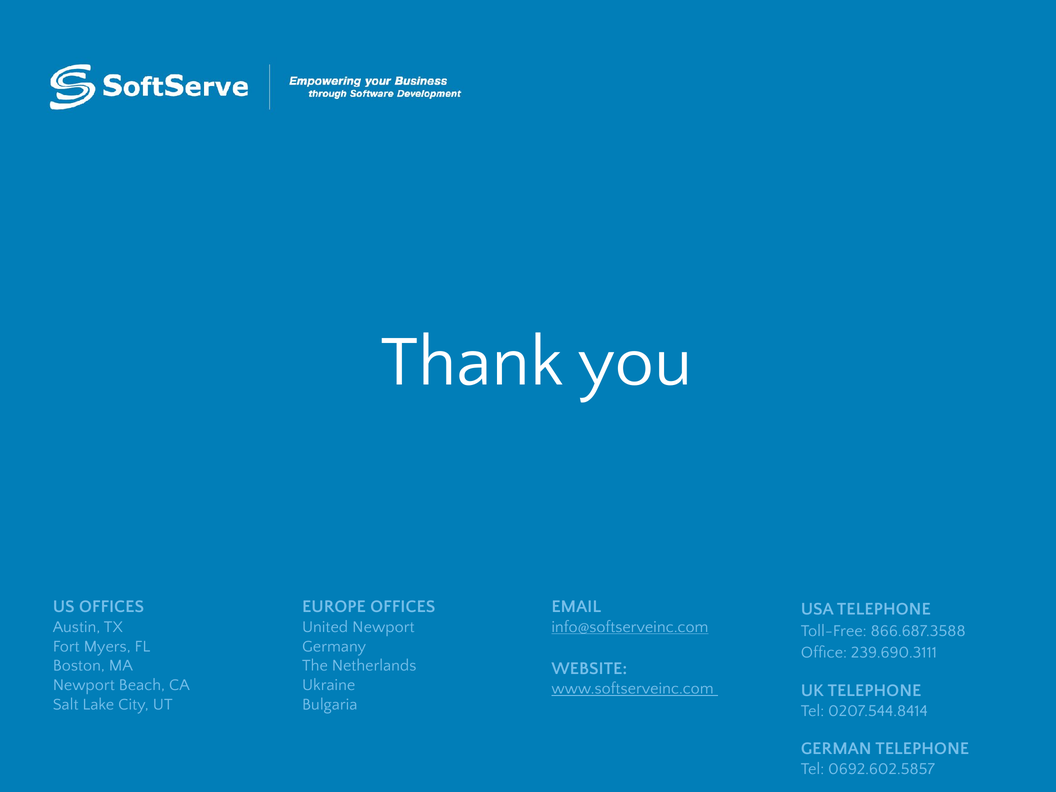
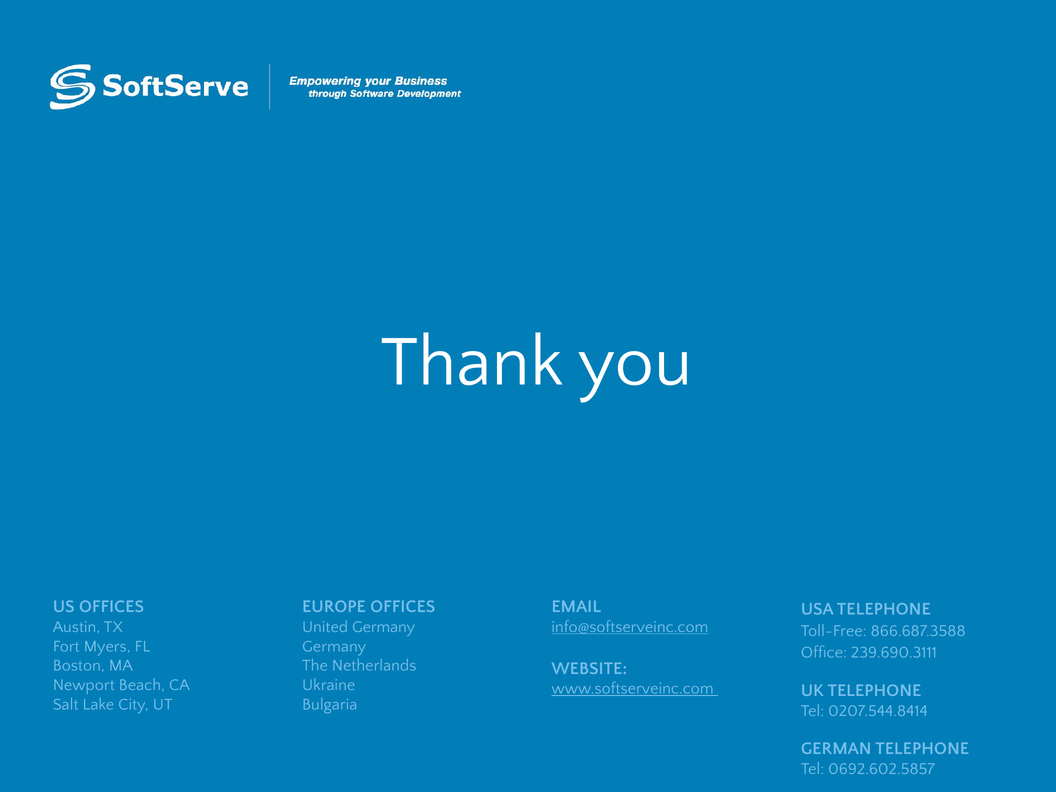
United Newport: Newport -> Germany
